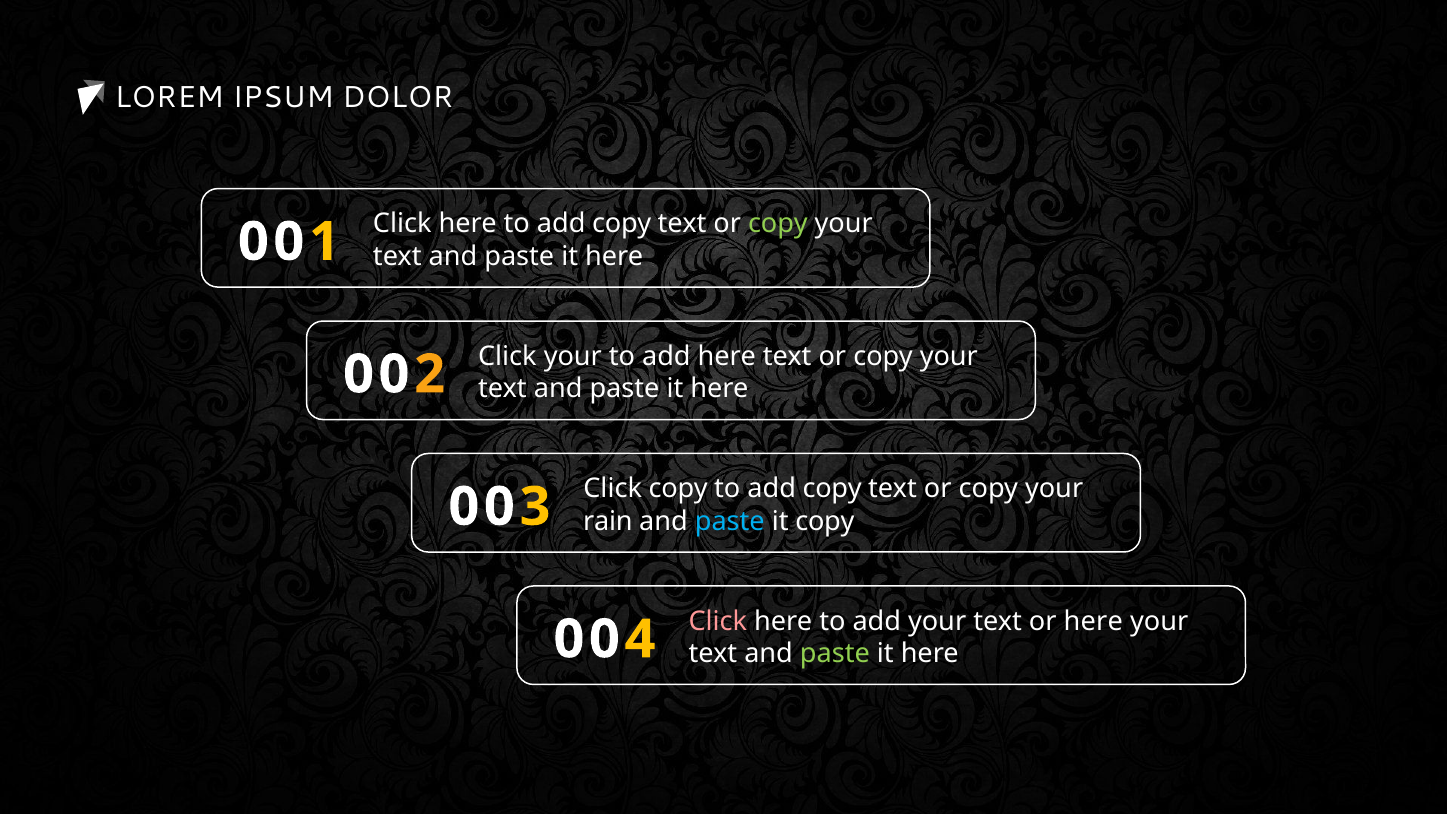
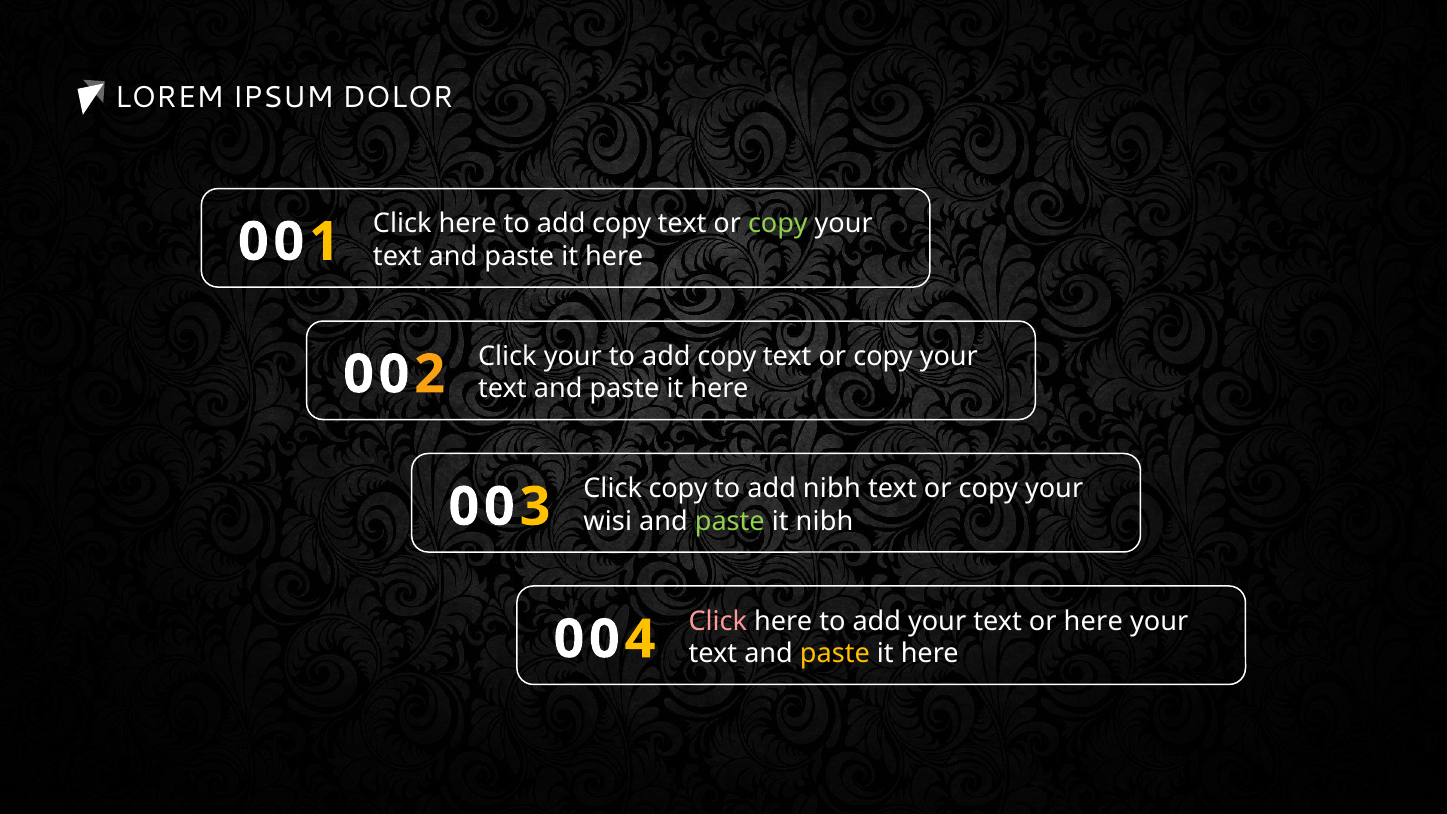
here at (727, 356): here -> copy
copy at (832, 489): copy -> nibh
rain: rain -> wisi
paste at (730, 521) colour: light blue -> light green
it copy: copy -> nibh
paste at (835, 654) colour: light green -> yellow
